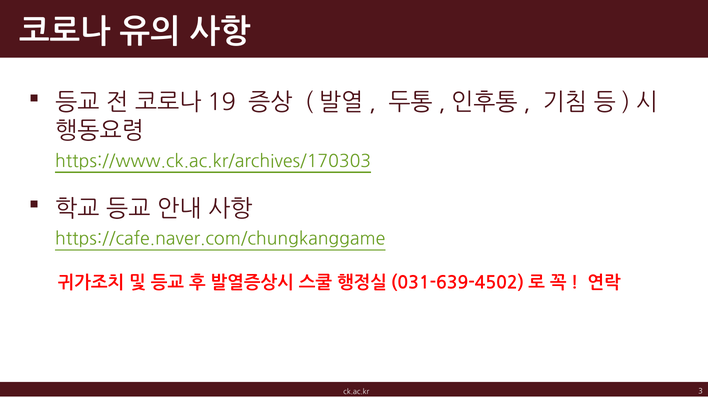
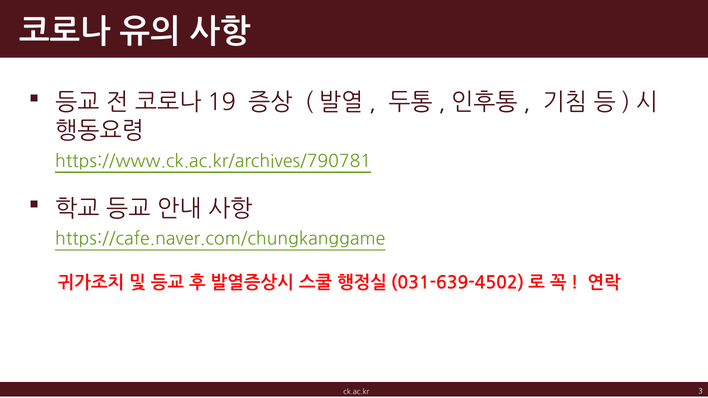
https://www.ck.ac.kr/archives/170303: https://www.ck.ac.kr/archives/170303 -> https://www.ck.ac.kr/archives/790781
